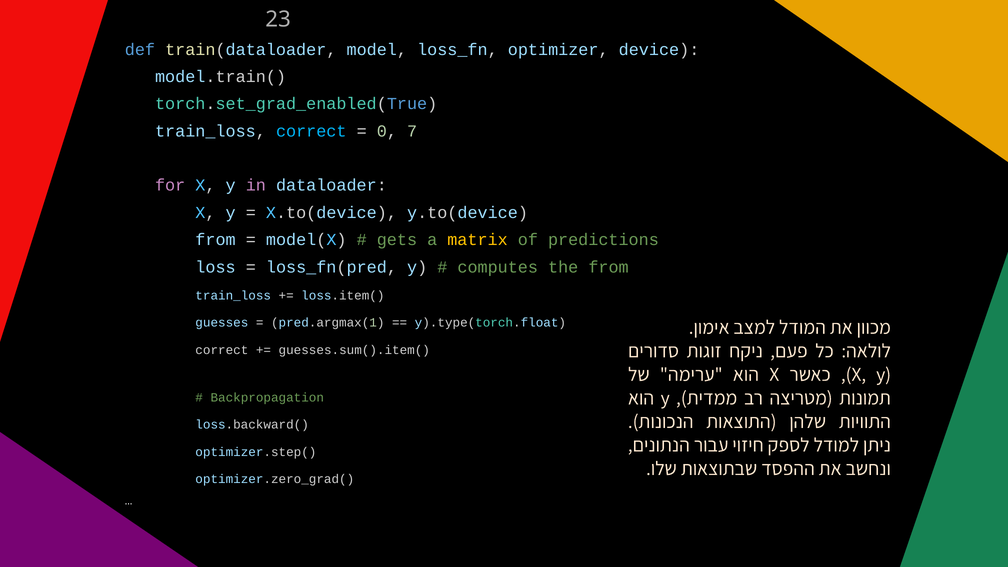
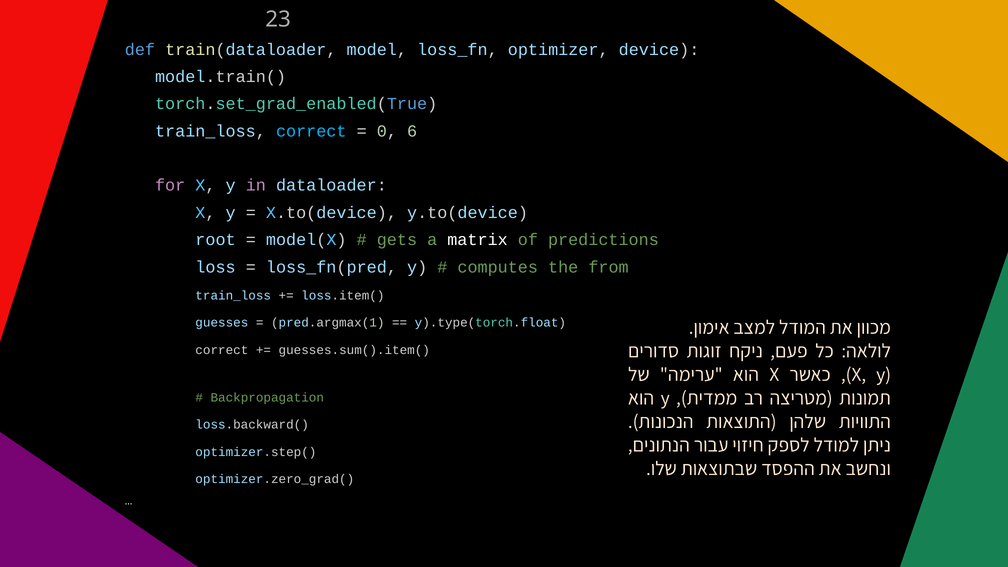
7: 7 -> 6
from at (216, 240): from -> root
matrix colour: yellow -> white
